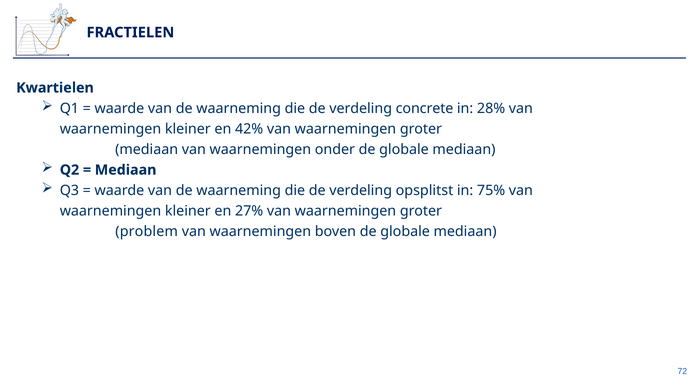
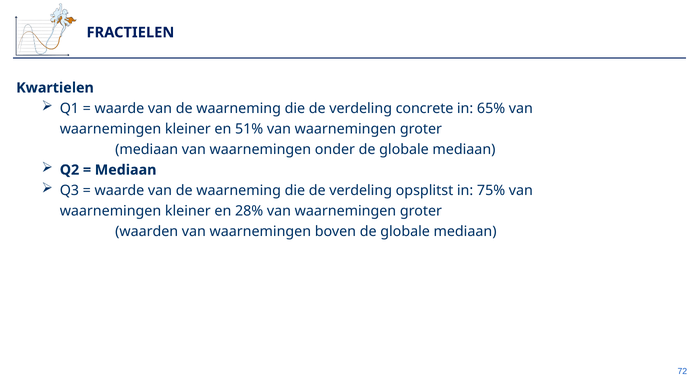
28%: 28% -> 65%
42%: 42% -> 51%
27%: 27% -> 28%
problem: problem -> waarden
